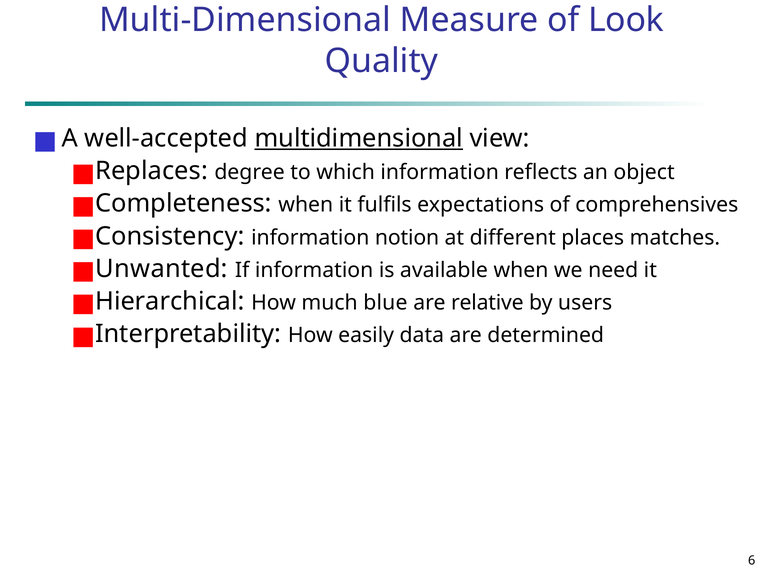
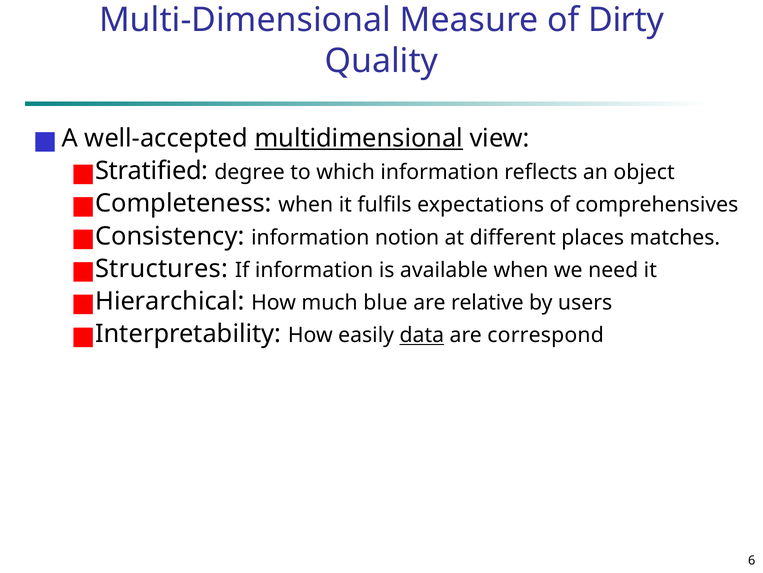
Look: Look -> Dirty
Replaces: Replaces -> Stratified
Unwanted: Unwanted -> Structures
data underline: none -> present
determined: determined -> correspond
